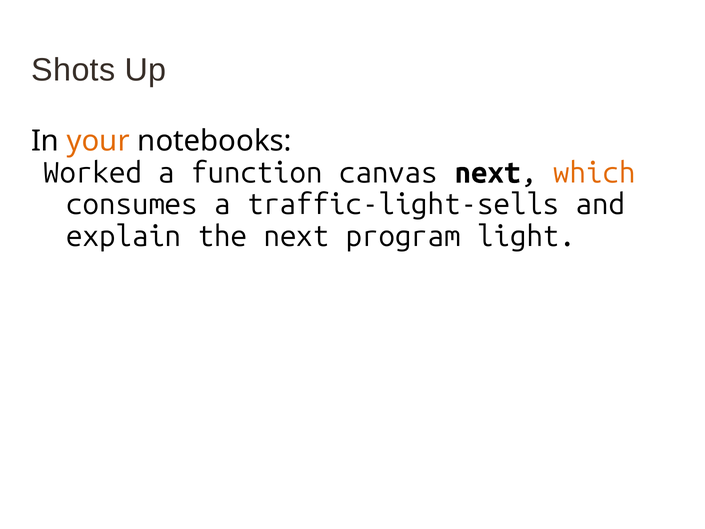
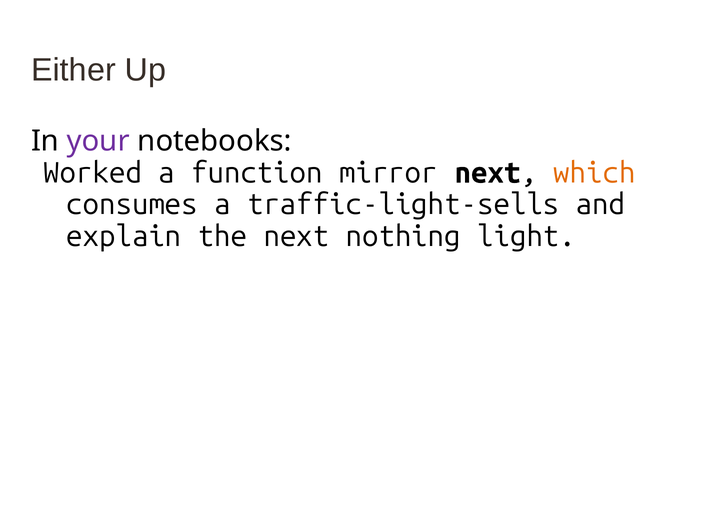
Shots: Shots -> Either
your colour: orange -> purple
canvas: canvas -> mirror
program: program -> nothing
